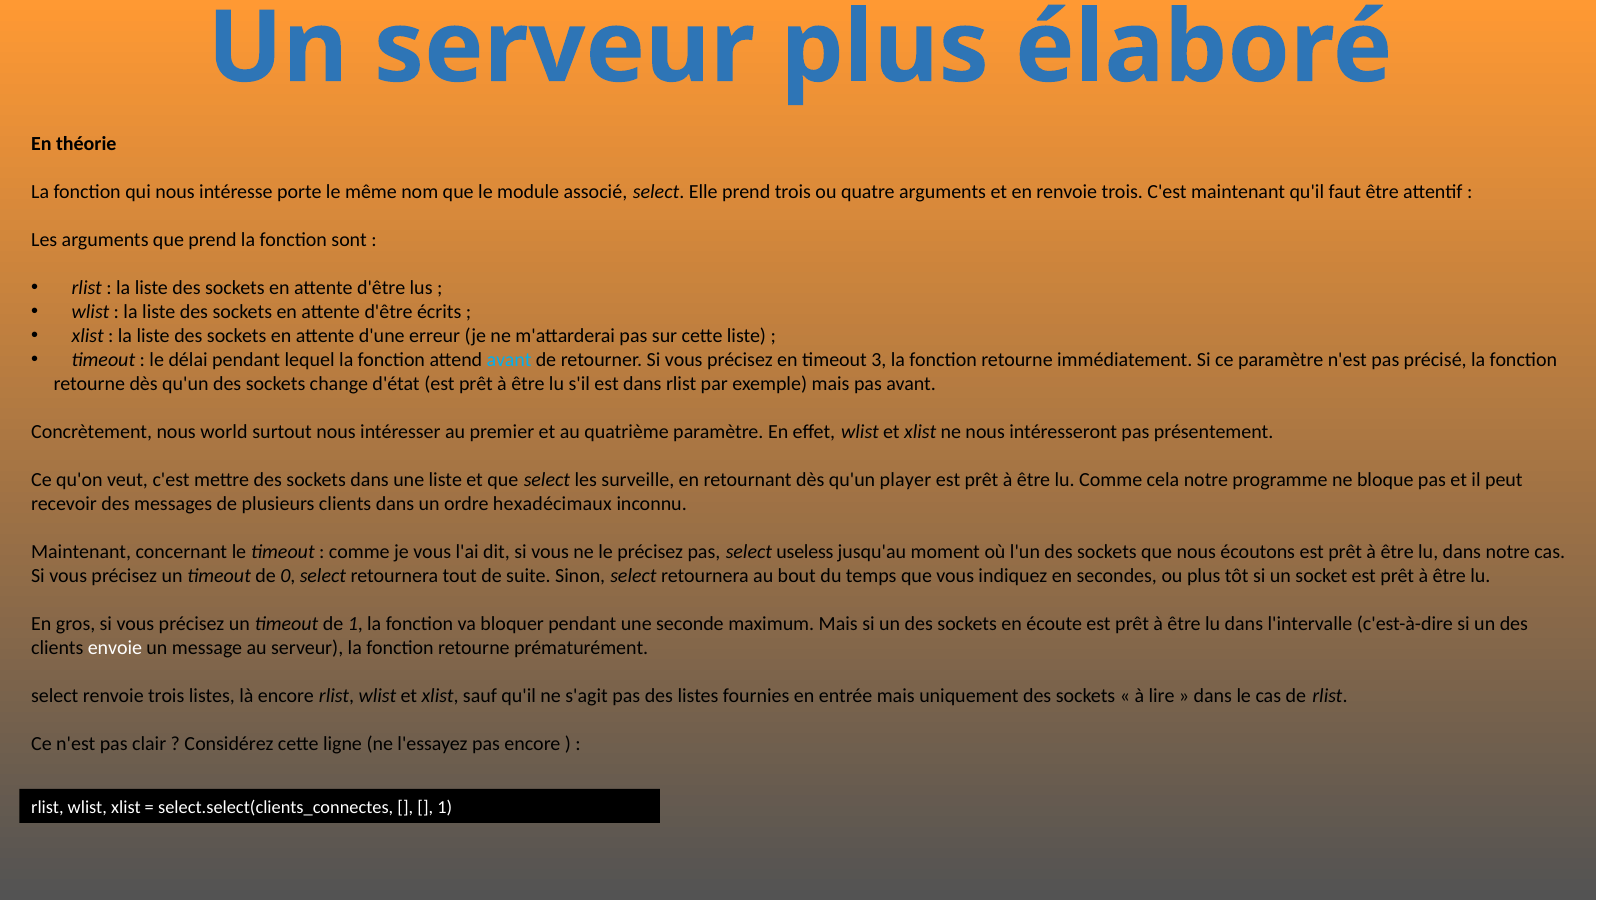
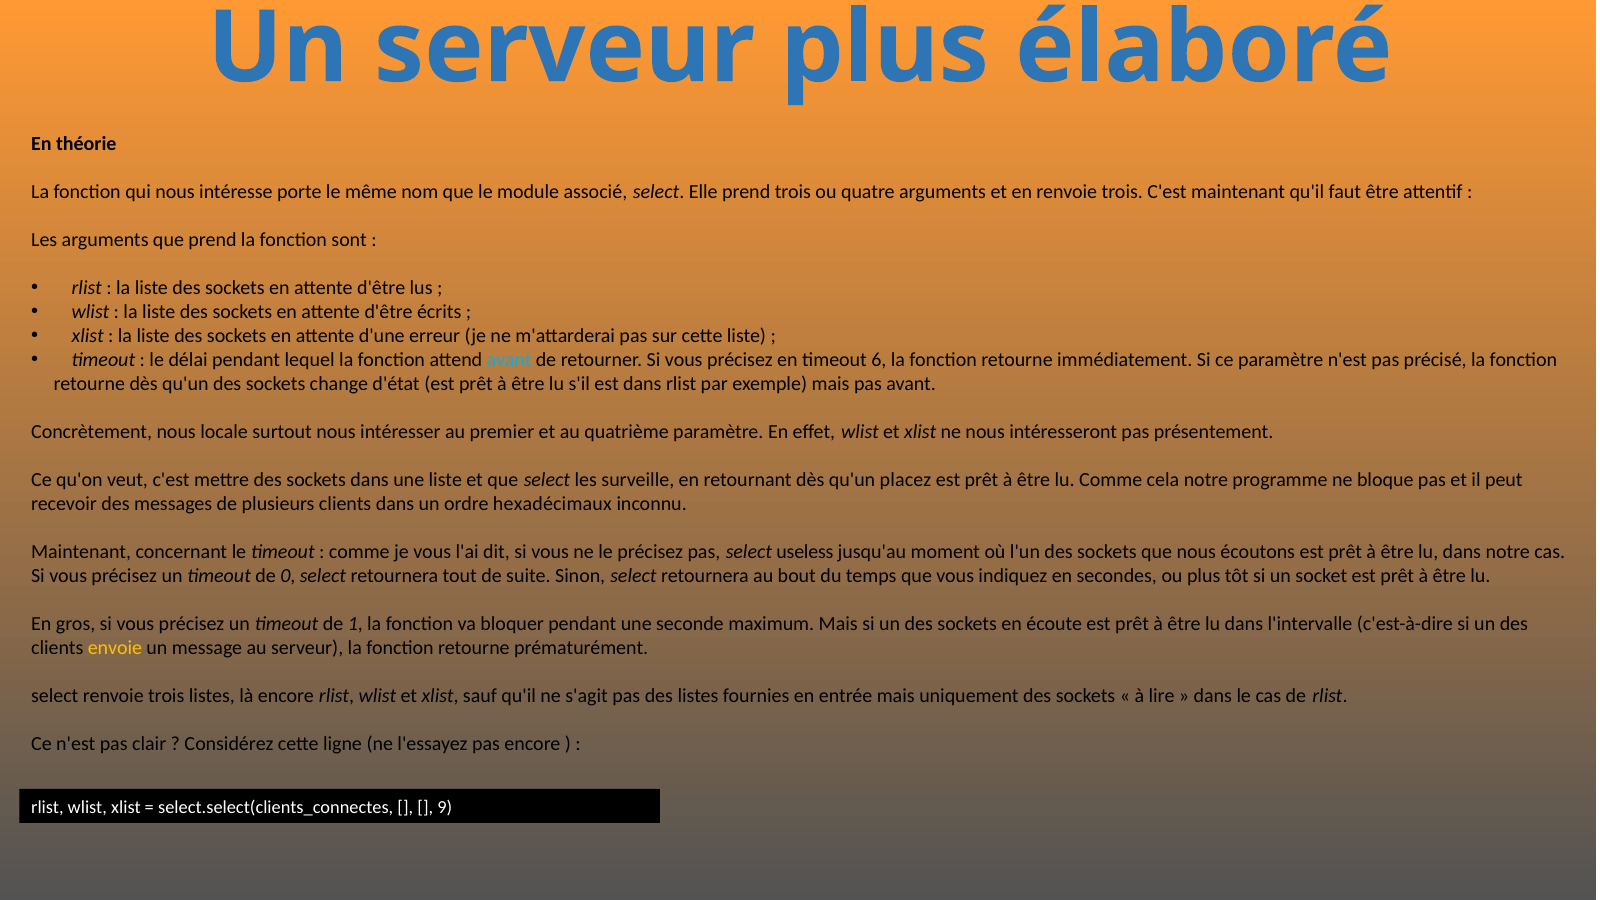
3: 3 -> 6
world: world -> locale
player: player -> placez
envoie colour: white -> yellow
1 at (445, 807): 1 -> 9
